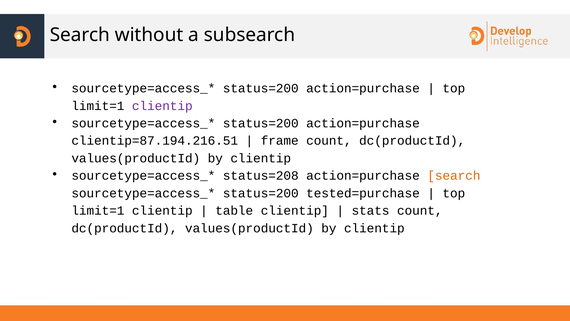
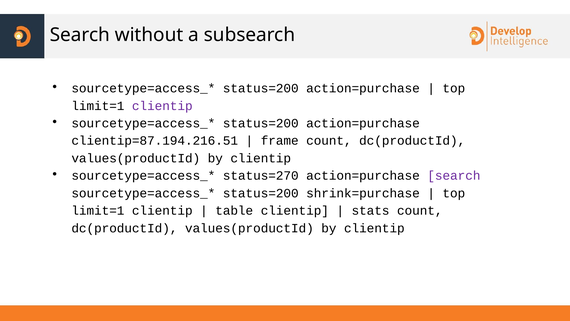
status=208: status=208 -> status=270
search at (454, 176) colour: orange -> purple
tested=purchase: tested=purchase -> shrink=purchase
